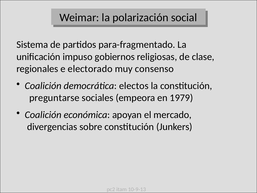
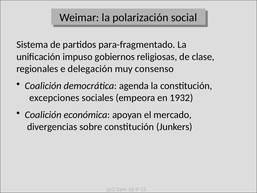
electorado: electorado -> delegación
electos: electos -> agenda
preguntarse: preguntarse -> excepciones
1979: 1979 -> 1932
